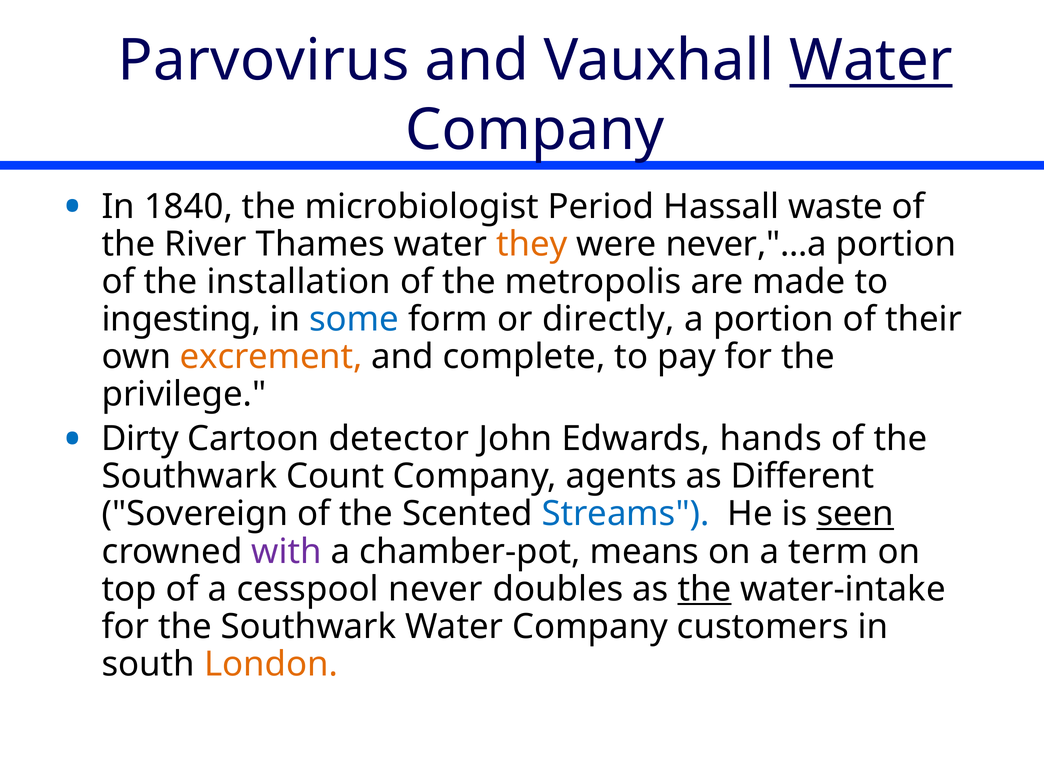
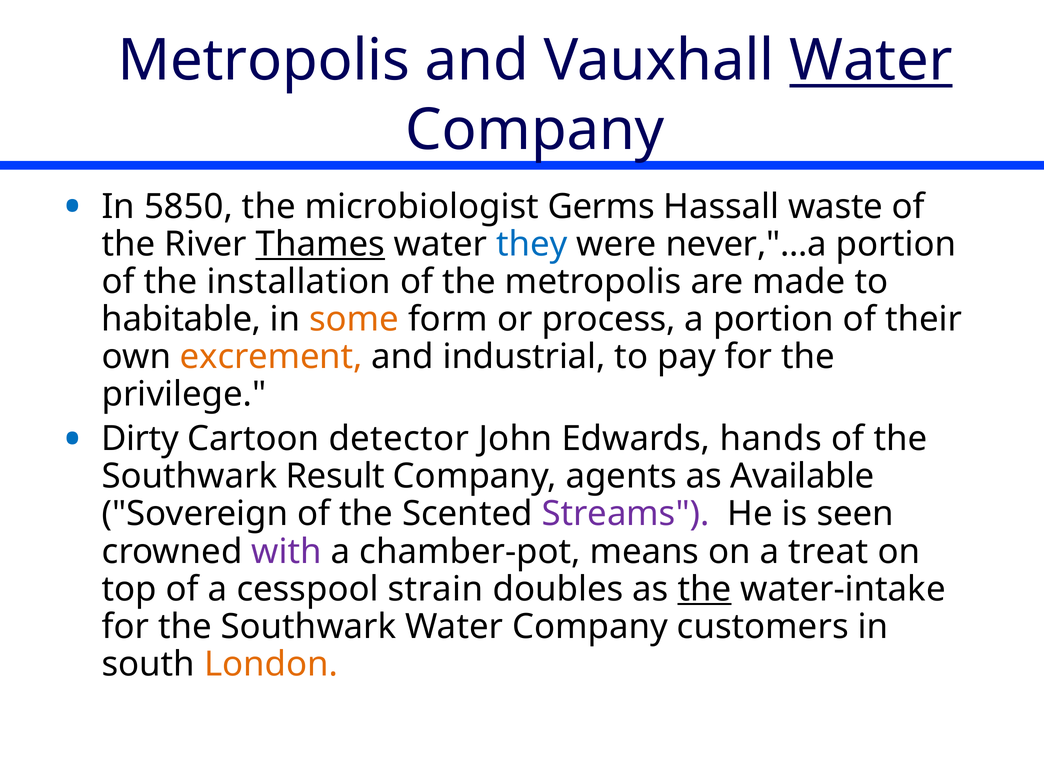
Parvovirus at (264, 61): Parvovirus -> Metropolis
1840: 1840 -> 5850
Period: Period -> Germs
Thames underline: none -> present
they colour: orange -> blue
ingesting: ingesting -> habitable
some colour: blue -> orange
directly: directly -> process
complete: complete -> industrial
Count: Count -> Result
Different: Different -> Available
Streams colour: blue -> purple
seen underline: present -> none
term: term -> treat
never: never -> strain
